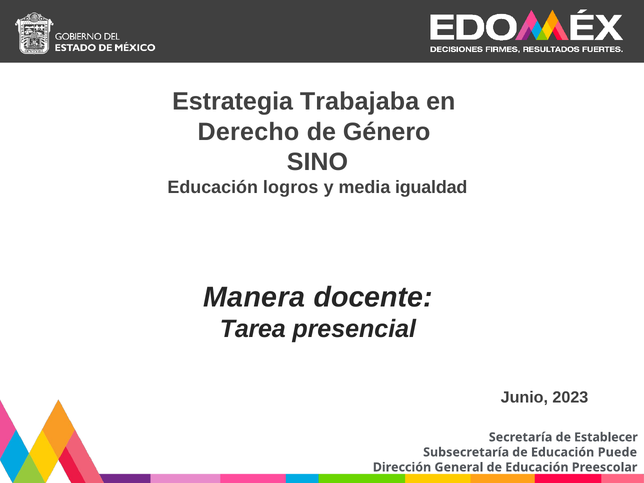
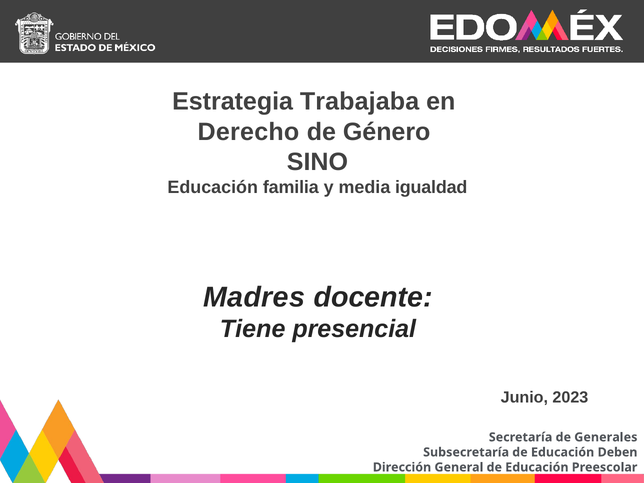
logros: logros -> familia
Manera: Manera -> Madres
Tarea: Tarea -> Tiene
Establecer: Establecer -> Generales
Puede: Puede -> Deben
